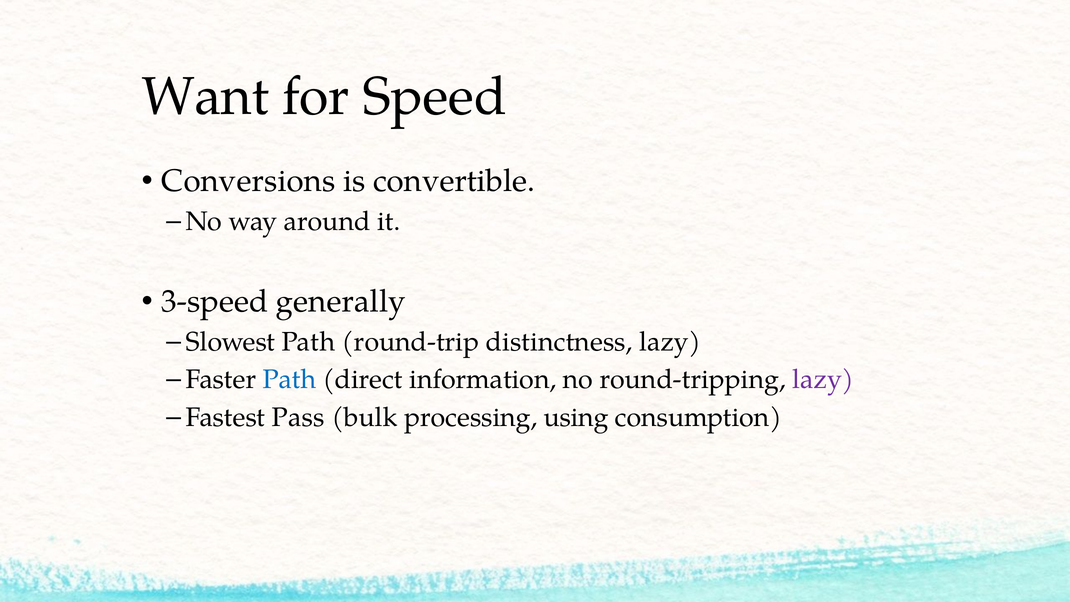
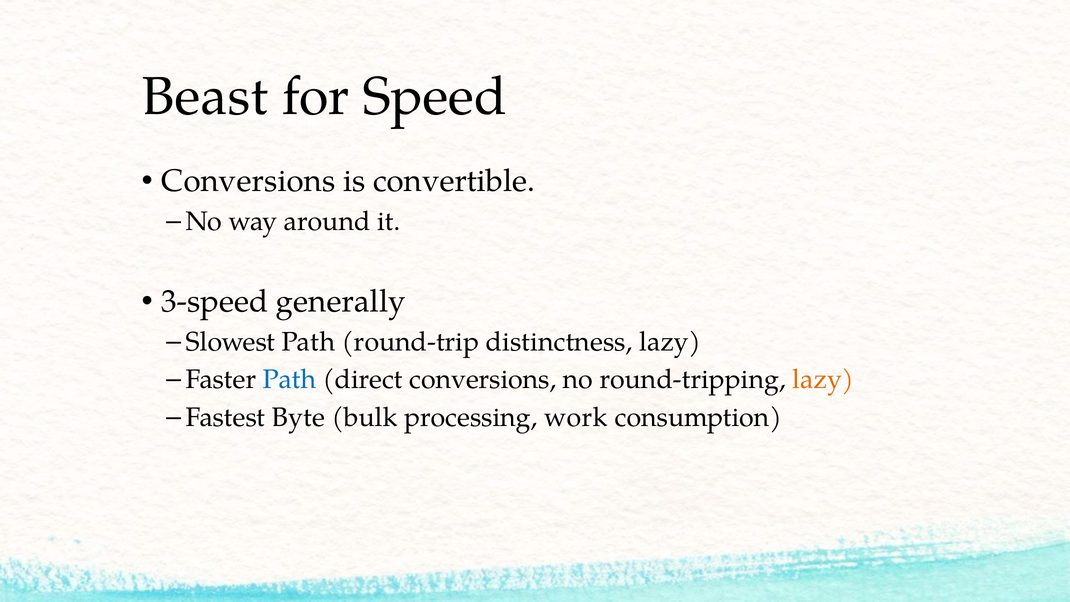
Want: Want -> Beast
direct information: information -> conversions
lazy at (823, 380) colour: purple -> orange
Pass: Pass -> Byte
using: using -> work
